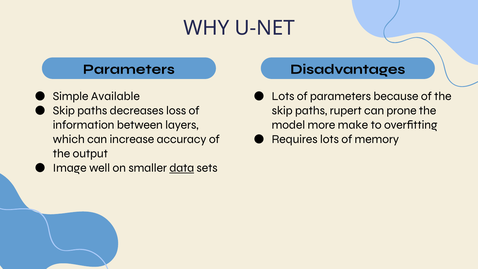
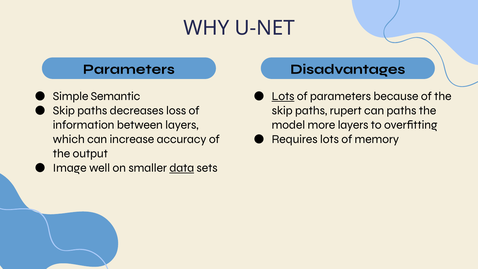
Available: Available -> Semantic
Lots at (283, 96) underline: none -> present
can prone: prone -> paths
more make: make -> layers
